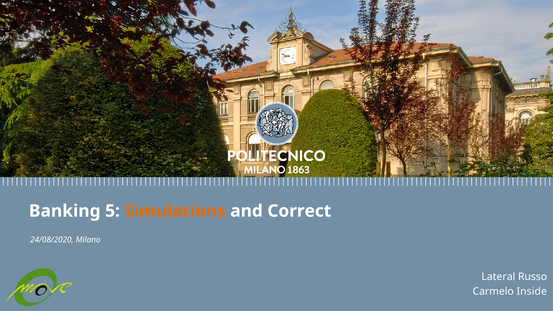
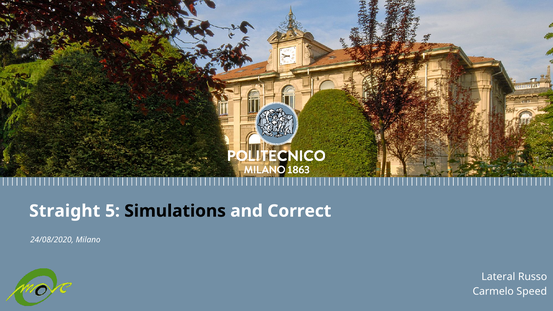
Banking: Banking -> Straight
Simulations colour: orange -> black
Inside: Inside -> Speed
